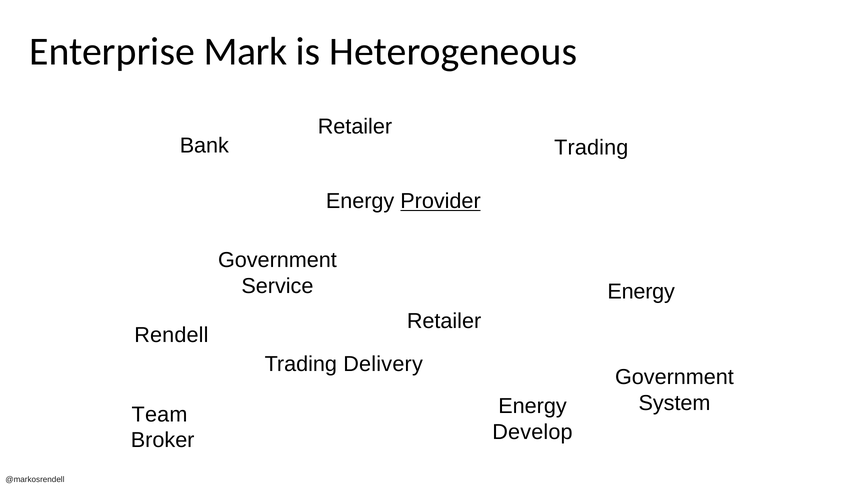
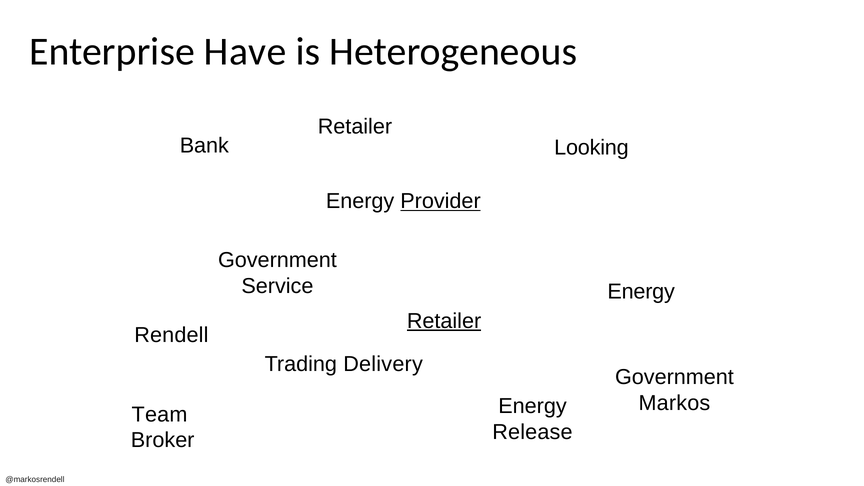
Mark: Mark -> Have
Bank Trading: Trading -> Looking
Retailer at (444, 321) underline: none -> present
System: System -> Markos
Develop: Develop -> Release
